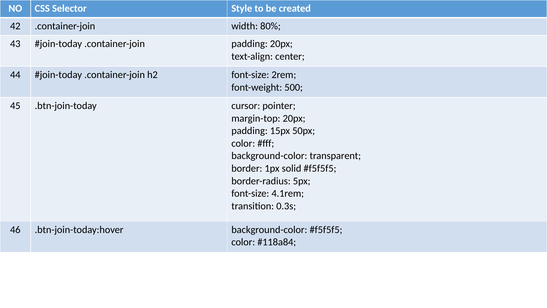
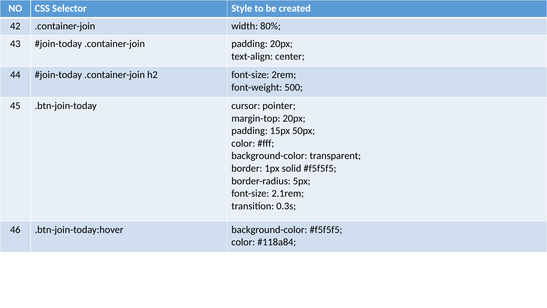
4.1rem: 4.1rem -> 2.1rem
